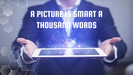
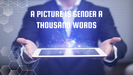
SMART: SMART -> GENDER
